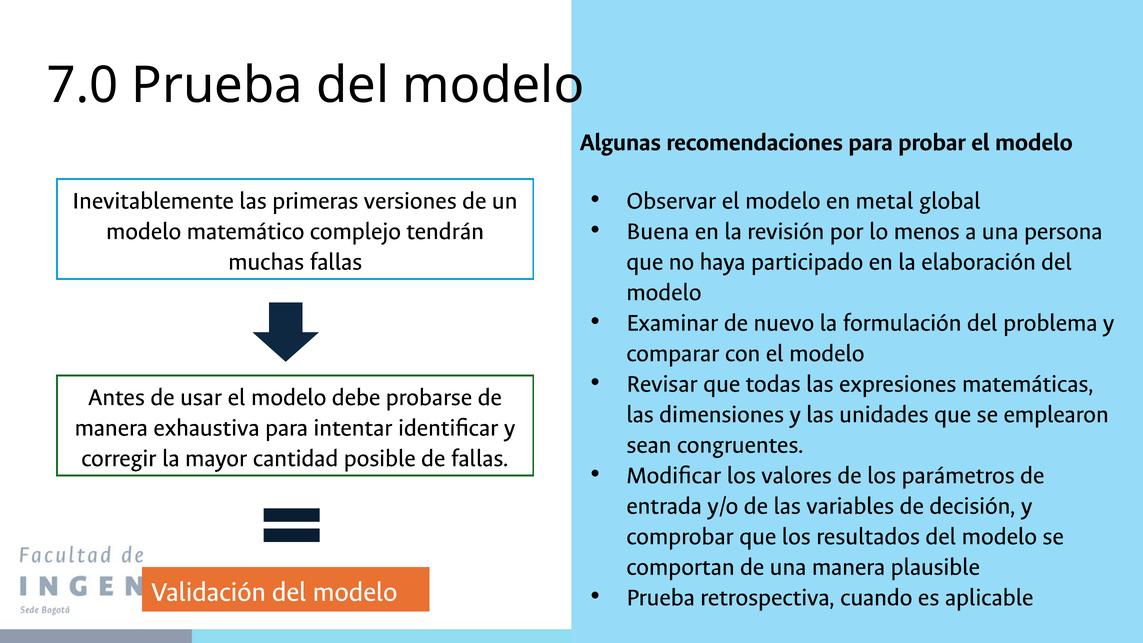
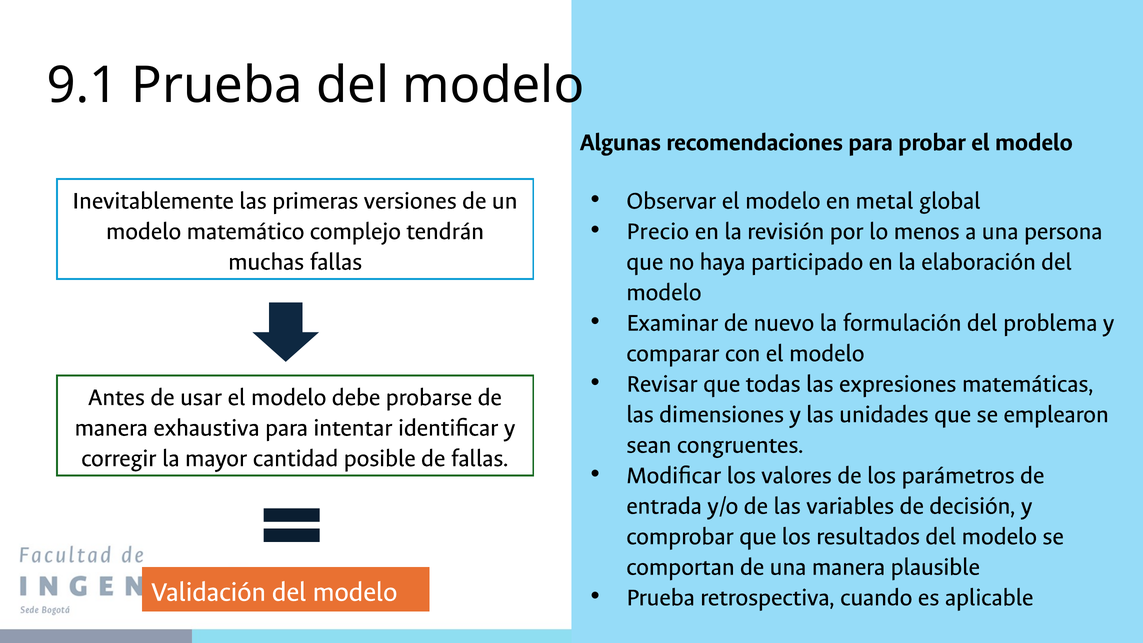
7.0: 7.0 -> 9.1
Buena: Buena -> Precio
